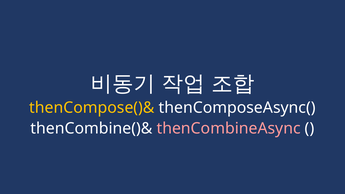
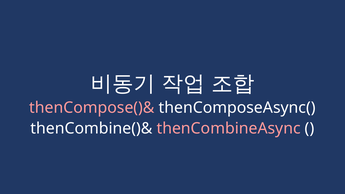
thenCompose()& colour: yellow -> pink
